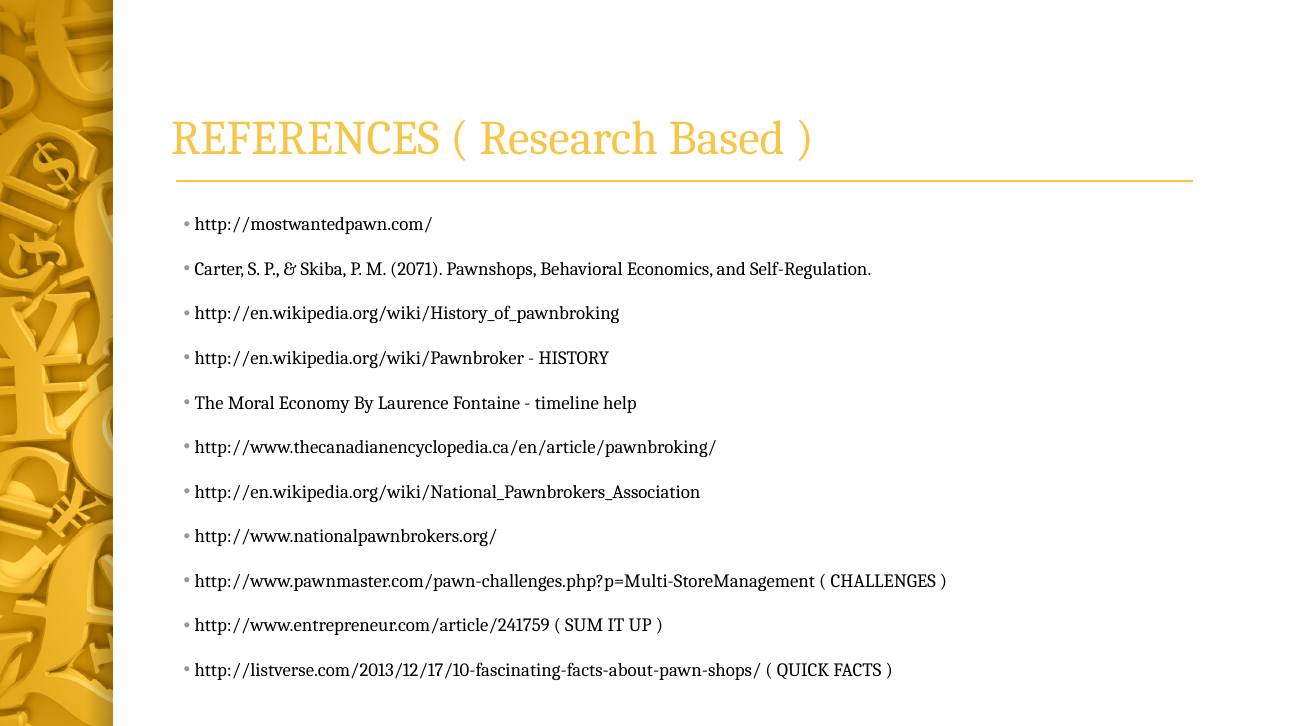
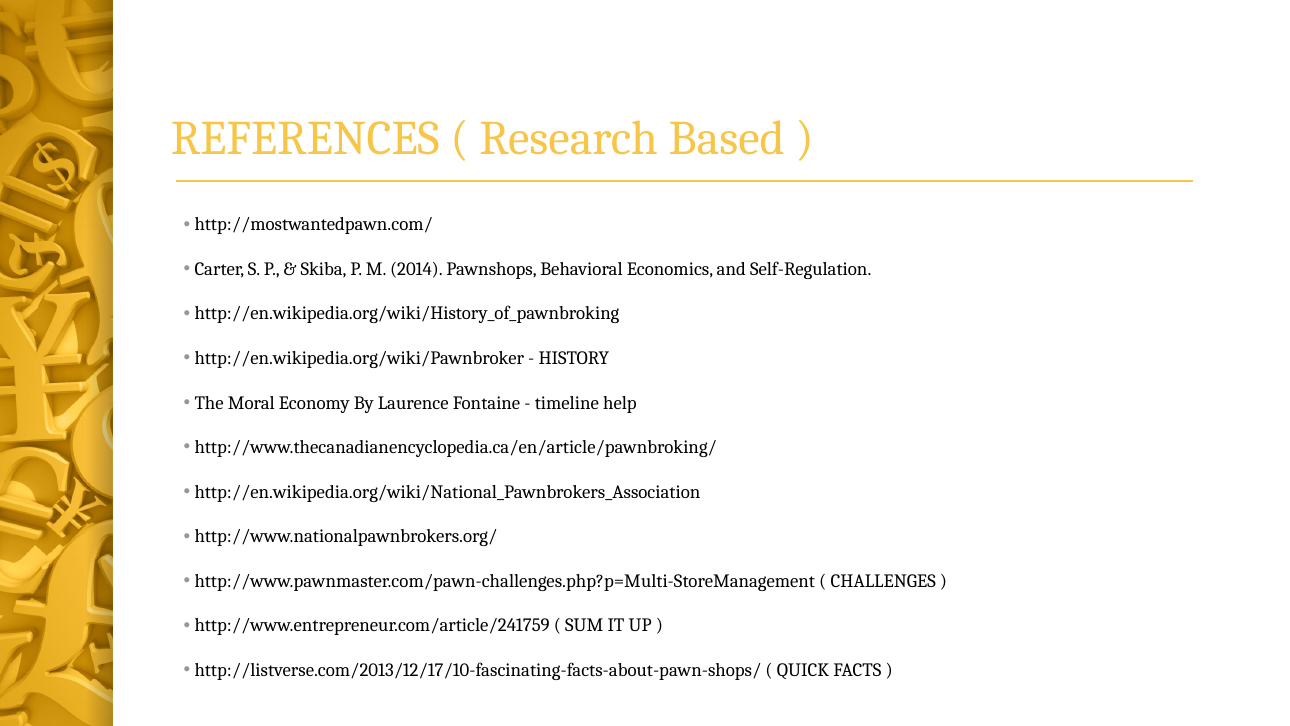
2071: 2071 -> 2014
